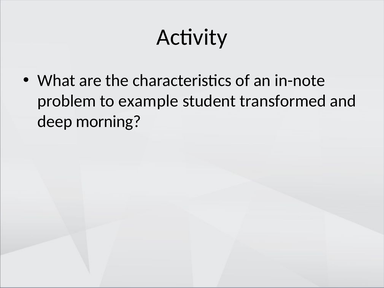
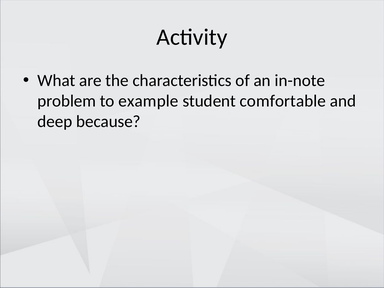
transformed: transformed -> comfortable
morning: morning -> because
